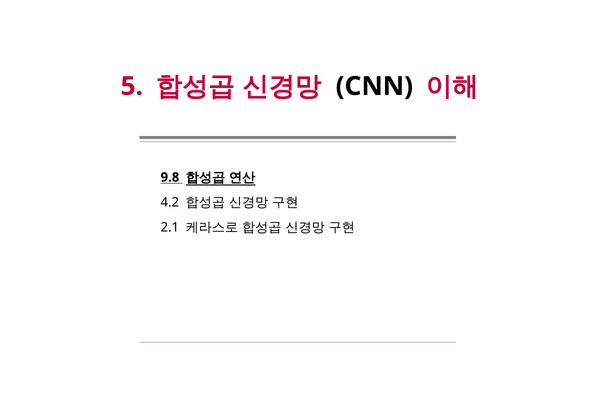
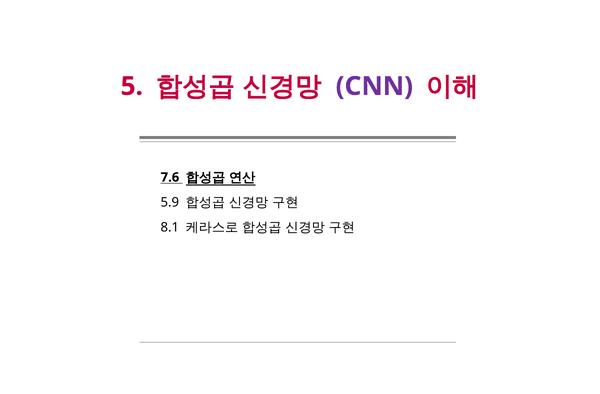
CNN colour: black -> purple
9.8: 9.8 -> 7.6
4.2: 4.2 -> 5.9
2.1: 2.1 -> 8.1
